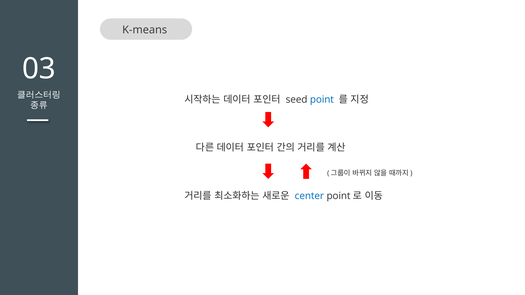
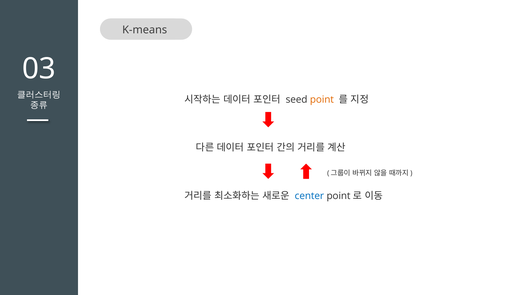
point colour: blue -> orange
